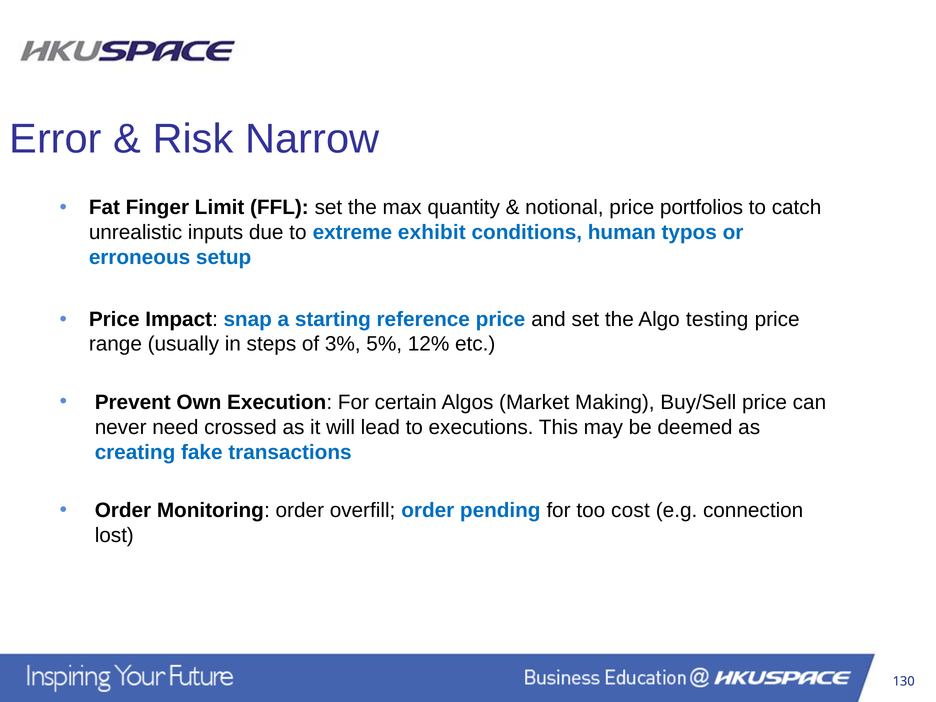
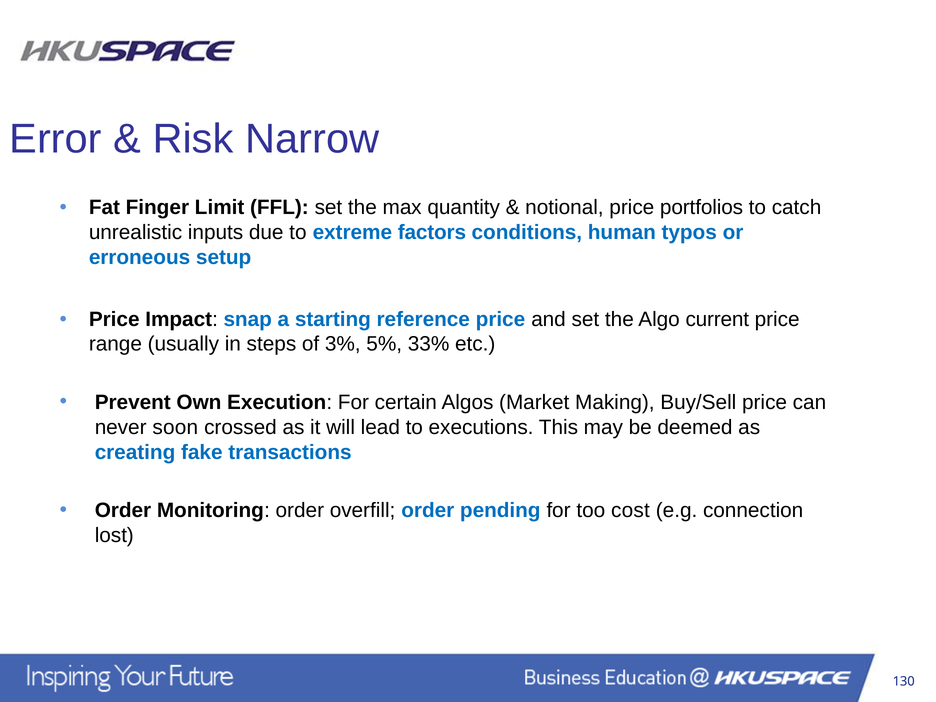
exhibit: exhibit -> factors
testing: testing -> current
12%: 12% -> 33%
need: need -> soon
